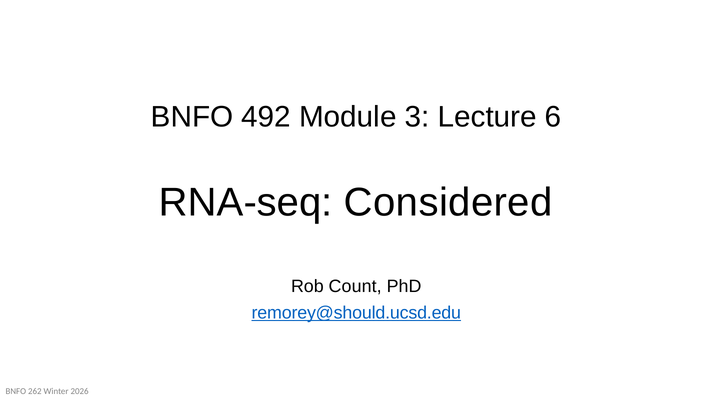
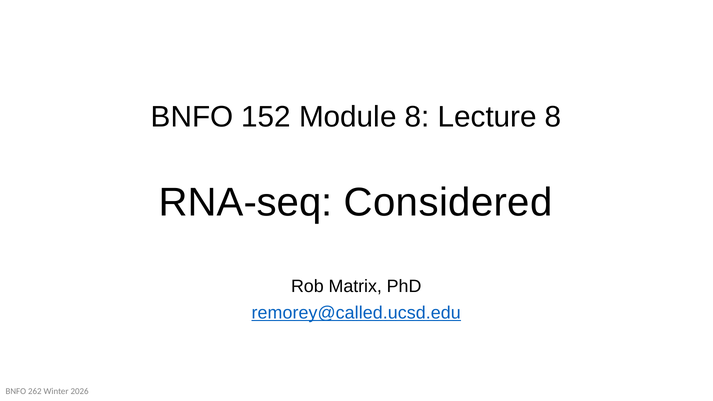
492: 492 -> 152
Module 3: 3 -> 8
Lecture 6: 6 -> 8
Count: Count -> Matrix
remorey@should.ucsd.edu: remorey@should.ucsd.edu -> remorey@called.ucsd.edu
